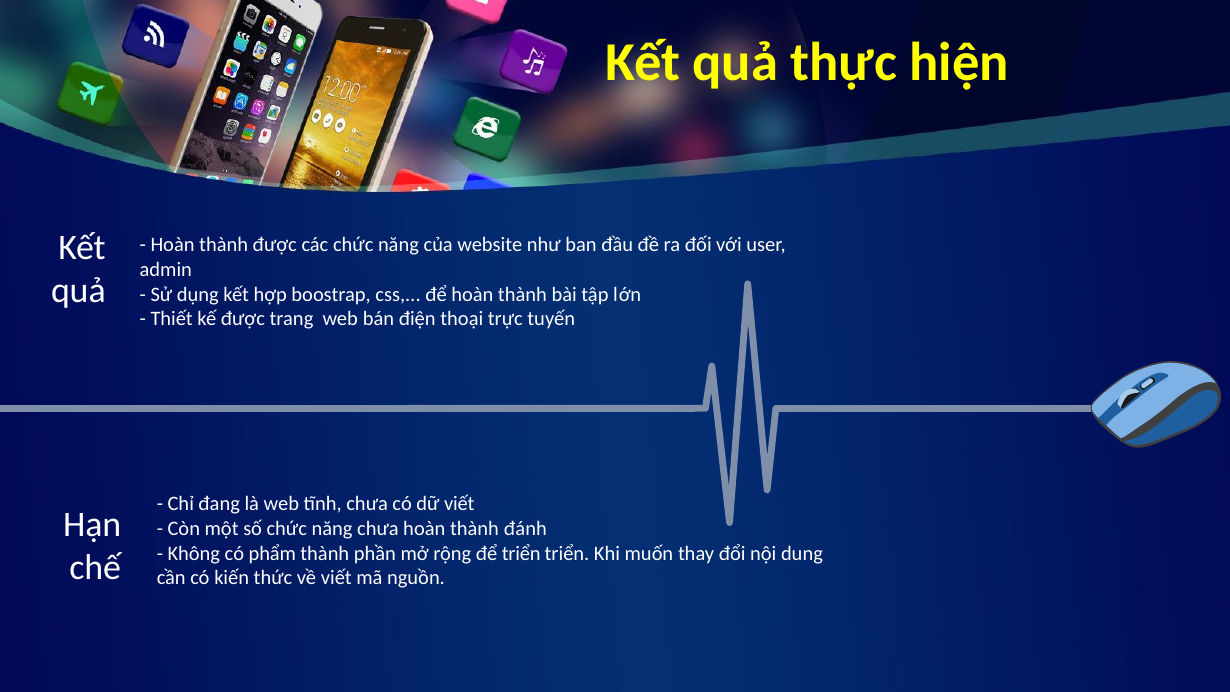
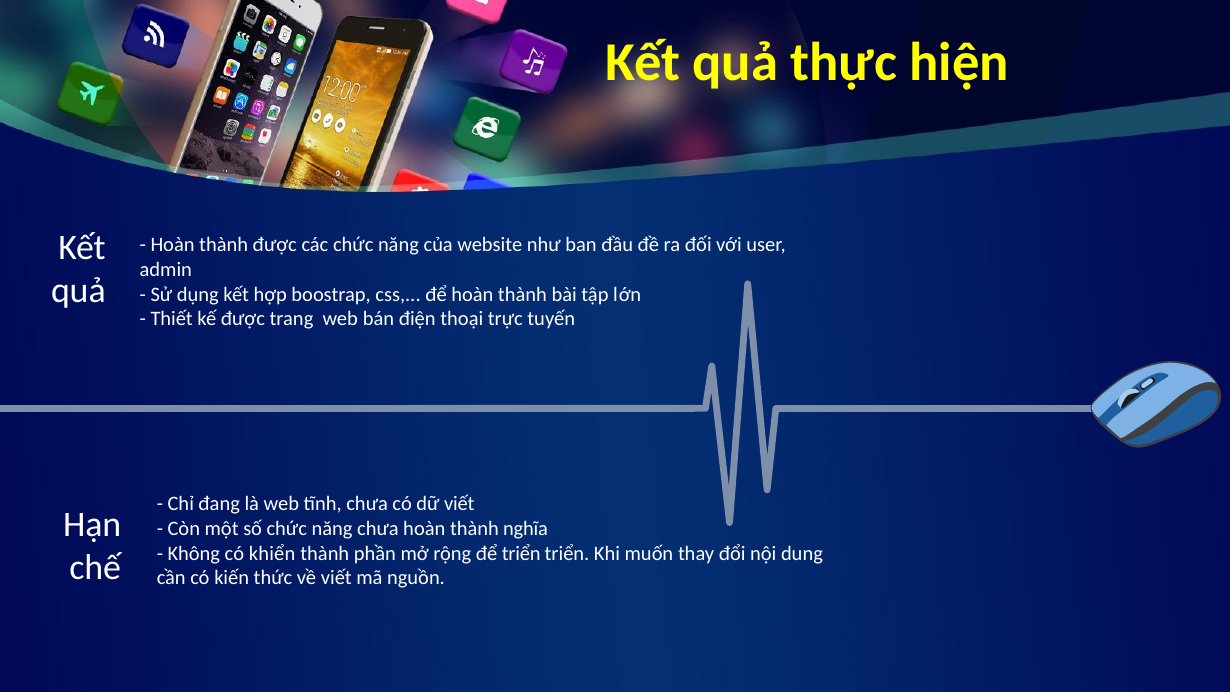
đánh: đánh -> nghĩa
phẩm: phẩm -> khiển
